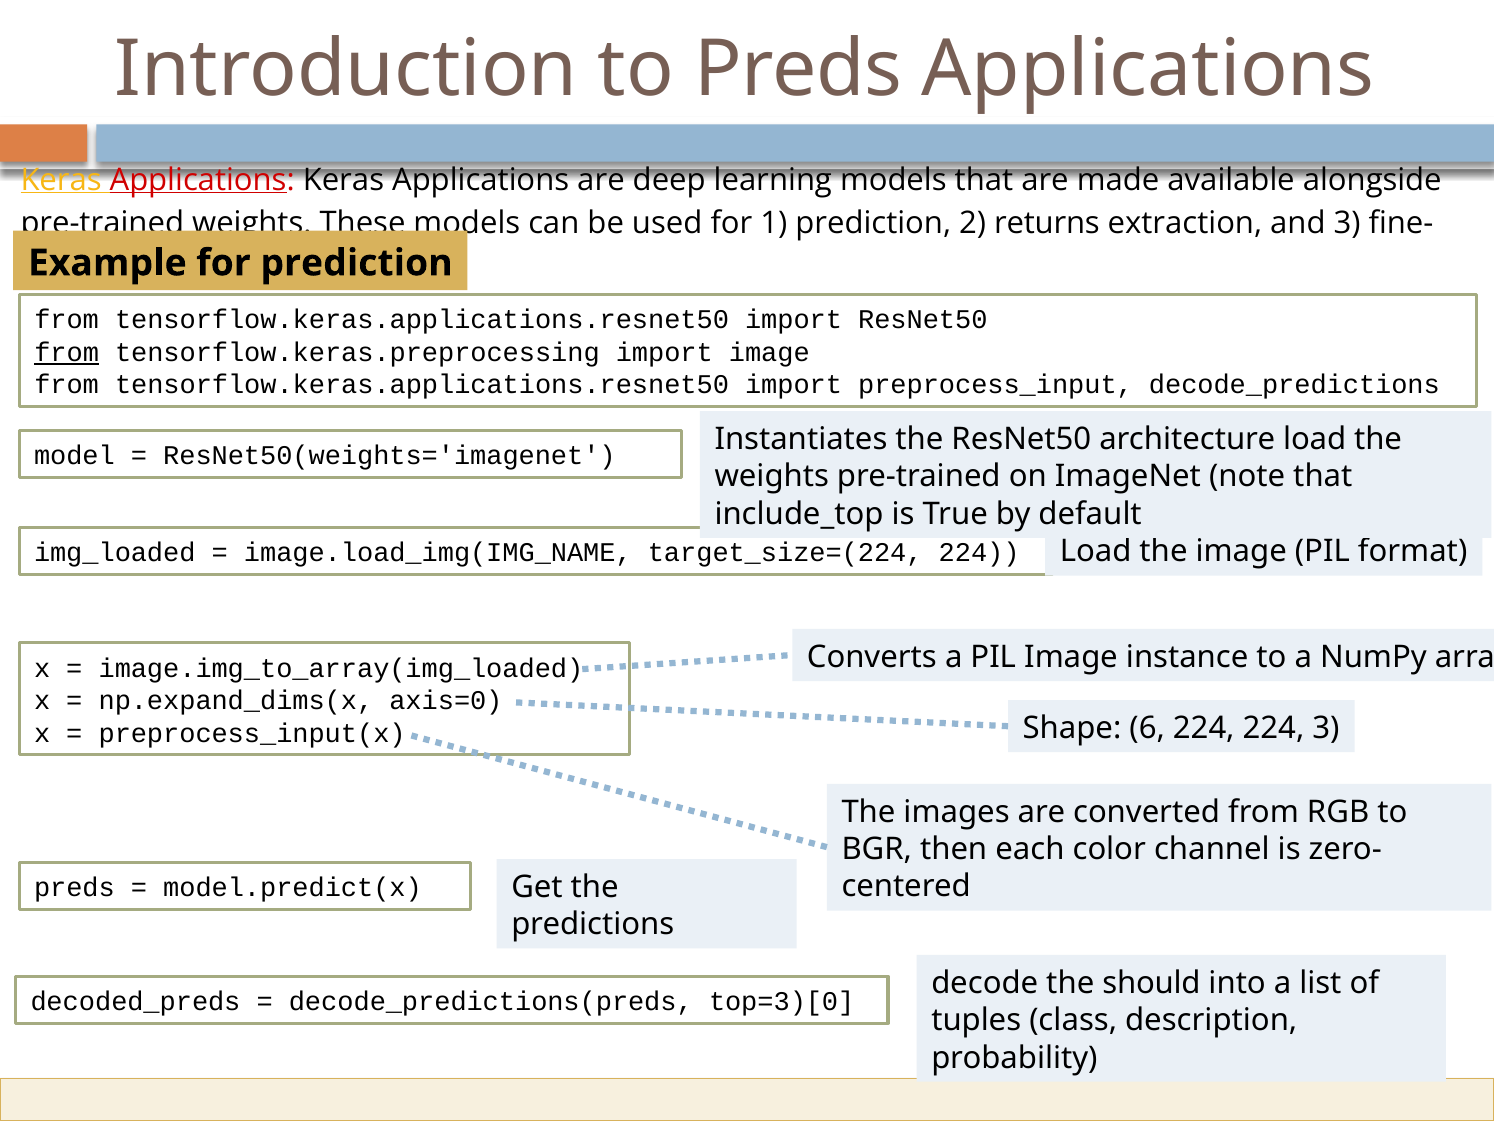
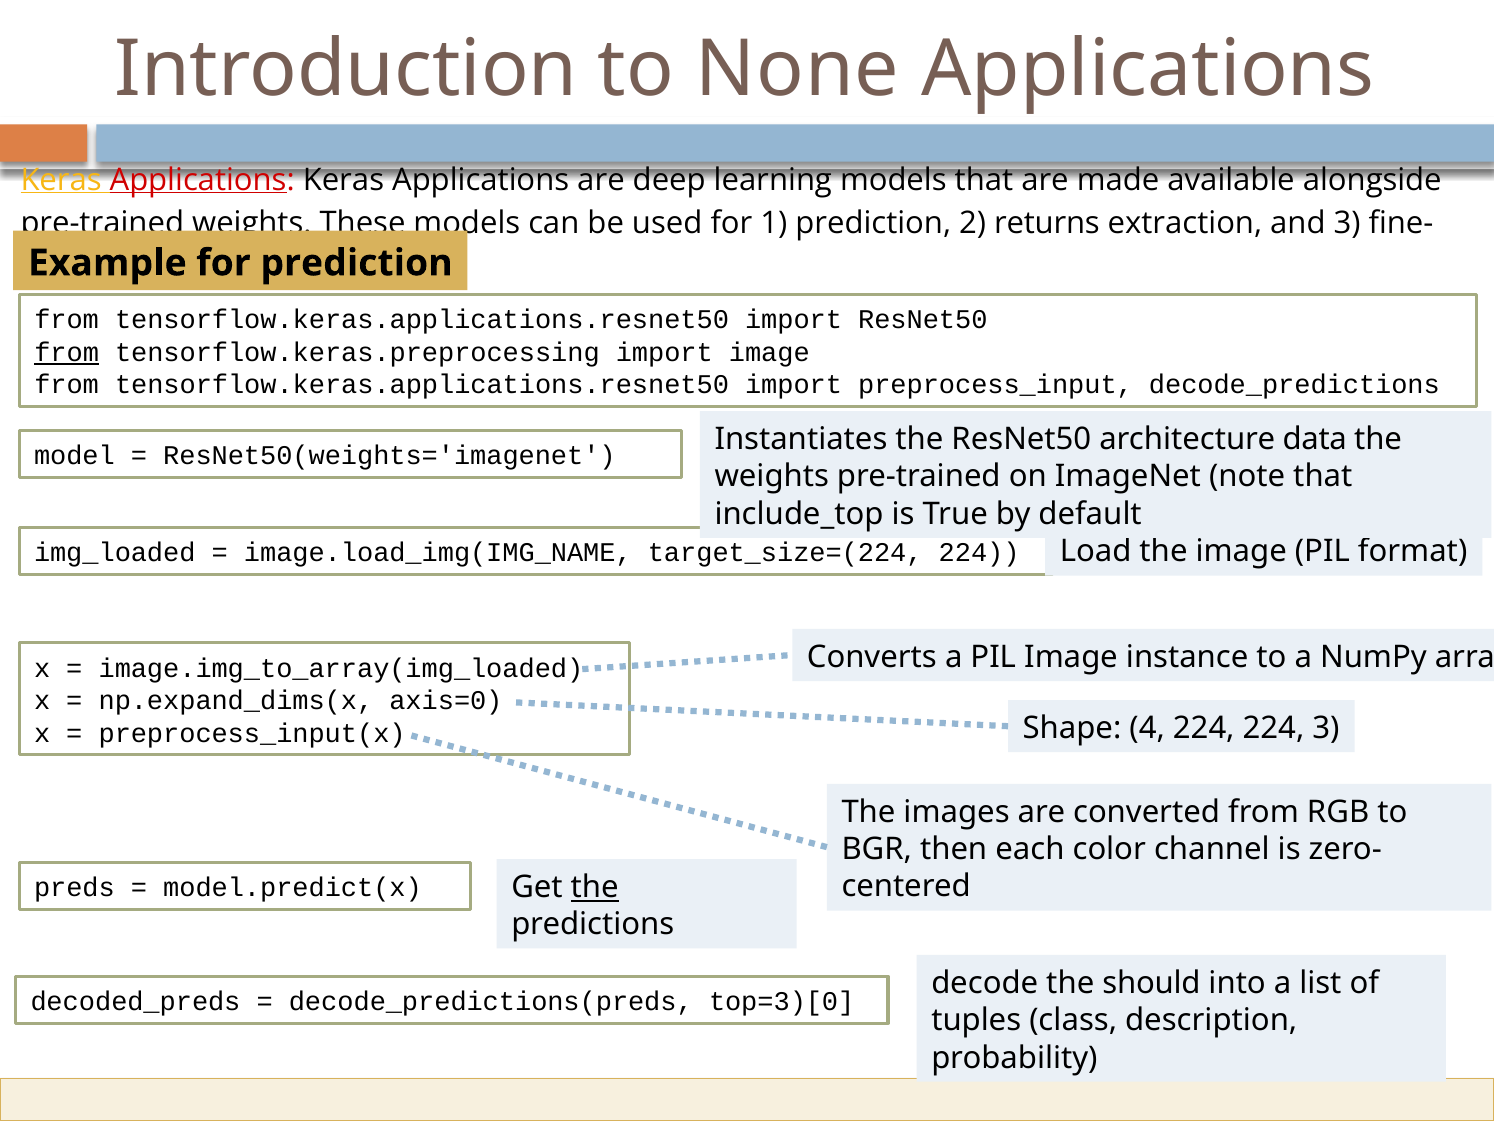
to Preds: Preds -> None
architecture load: load -> data
6: 6 -> 4
the at (595, 887) underline: none -> present
